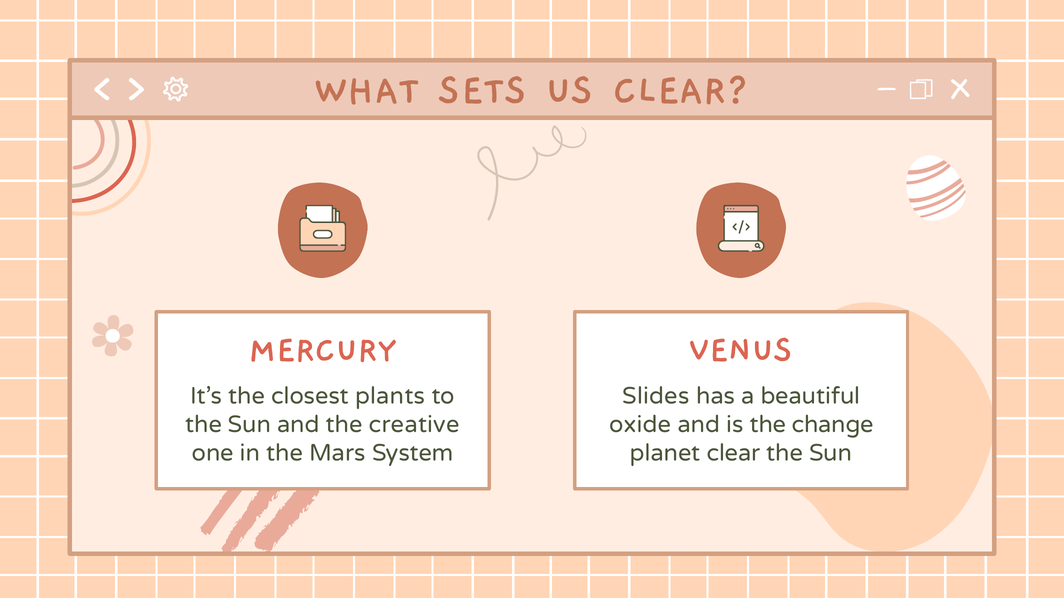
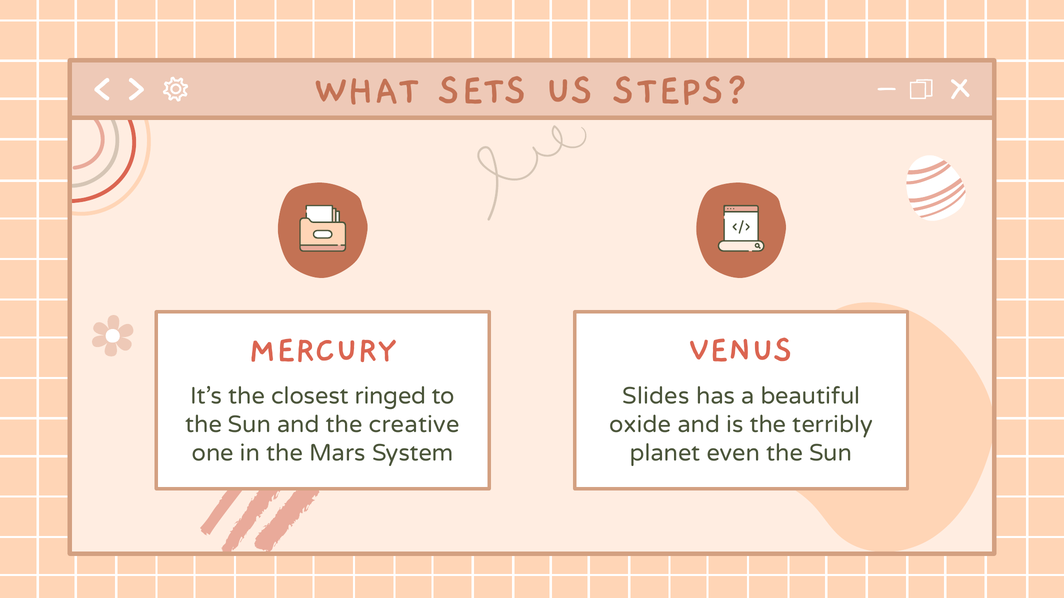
US CLEAR: CLEAR -> STEPS
plants: plants -> ringed
change: change -> terribly
planet clear: clear -> even
